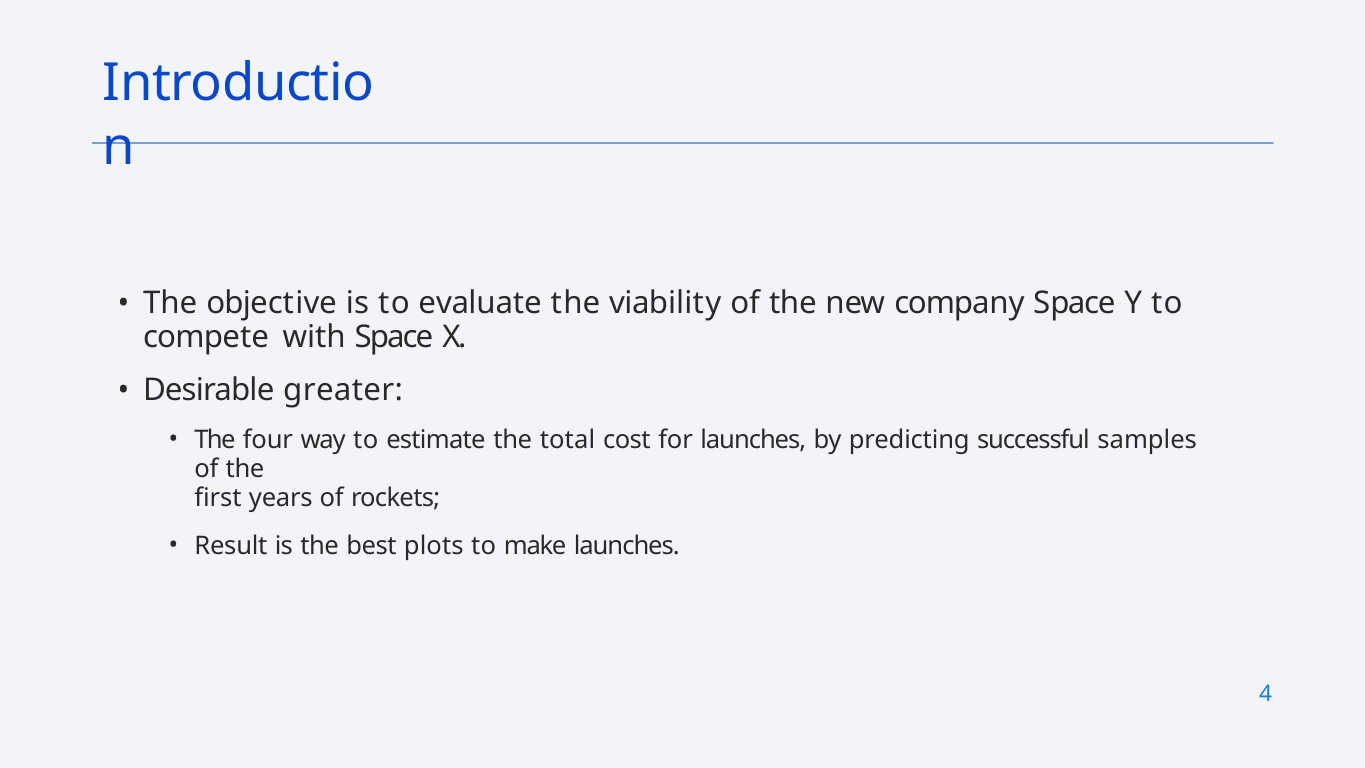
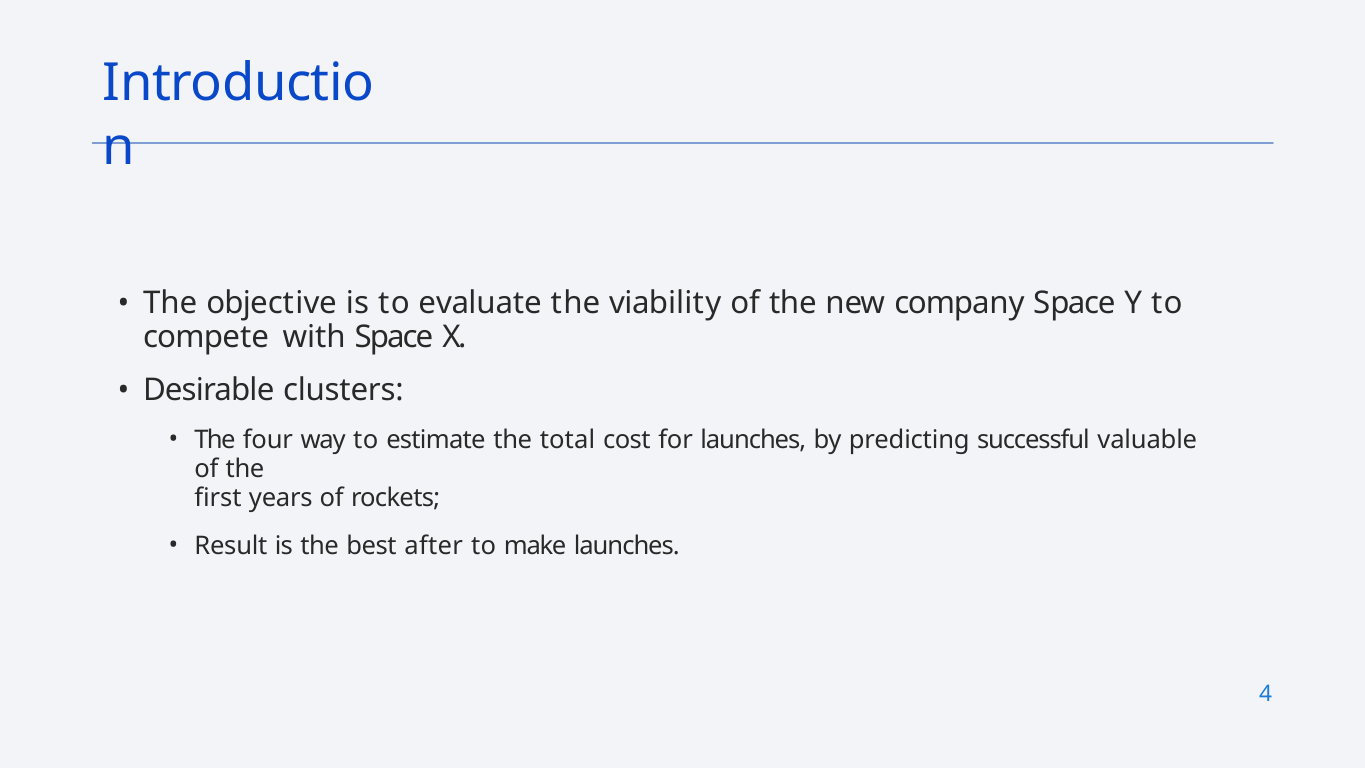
greater: greater -> clusters
samples: samples -> valuable
plots: plots -> after
